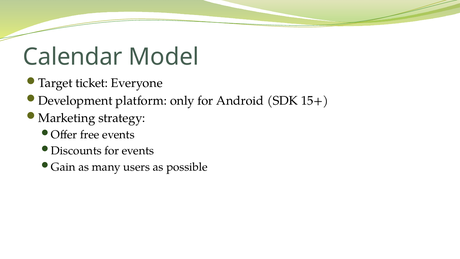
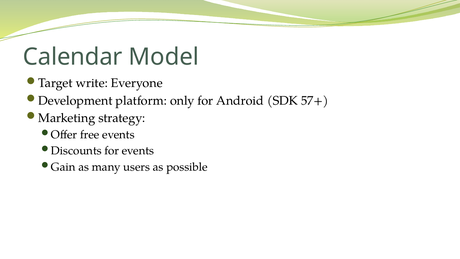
ticket: ticket -> write
15+: 15+ -> 57+
